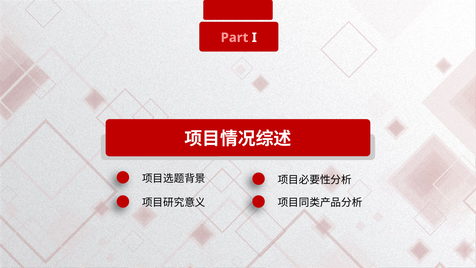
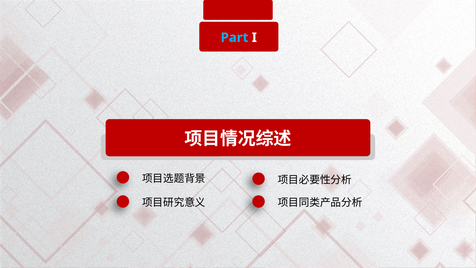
Part colour: pink -> light blue
